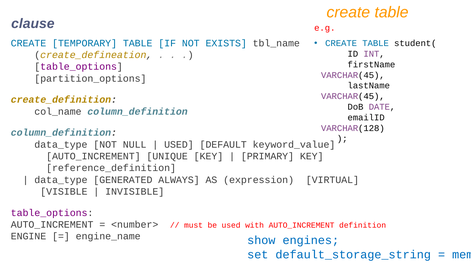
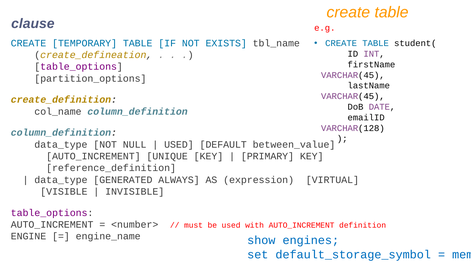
keyword_value: keyword_value -> between_value
default_storage_string: default_storage_string -> default_storage_symbol
